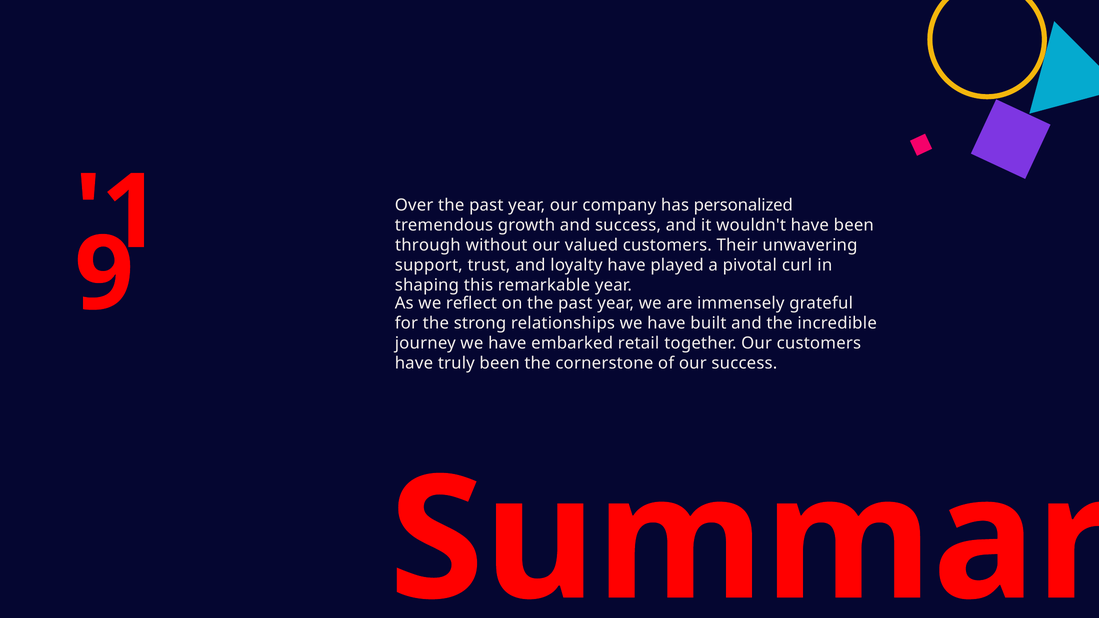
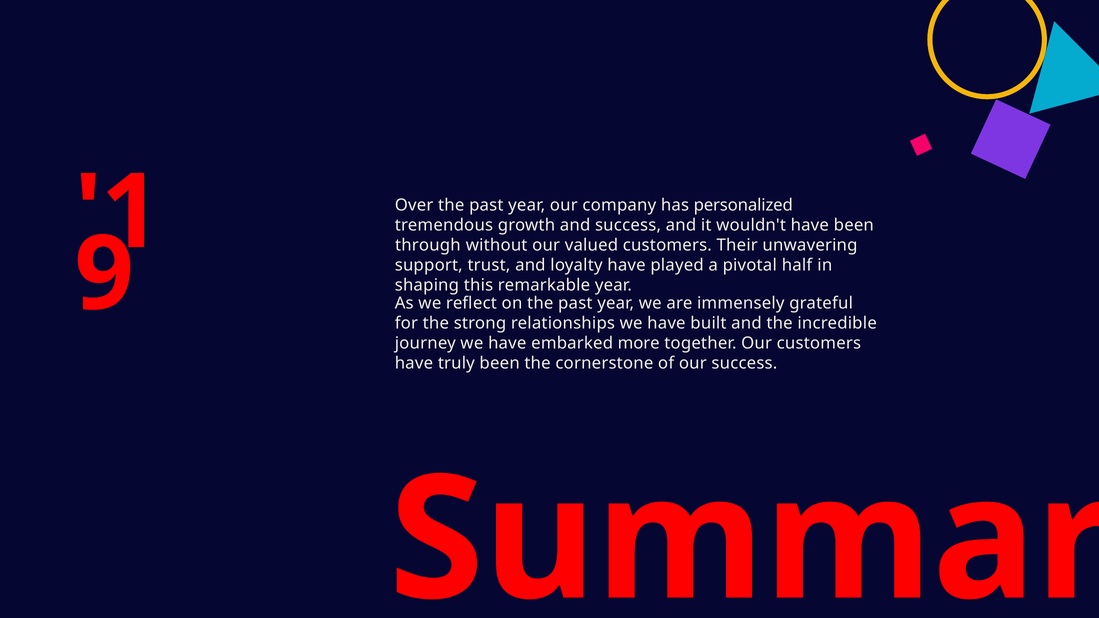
curl: curl -> half
retail: retail -> more
